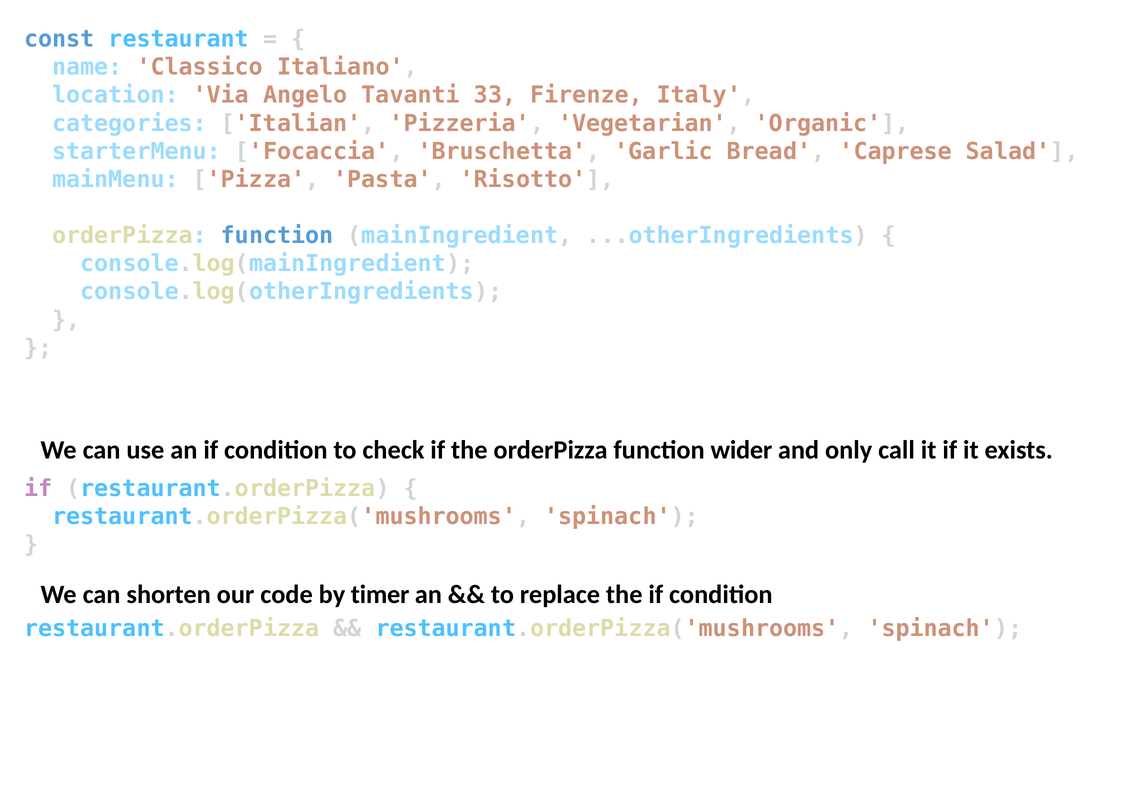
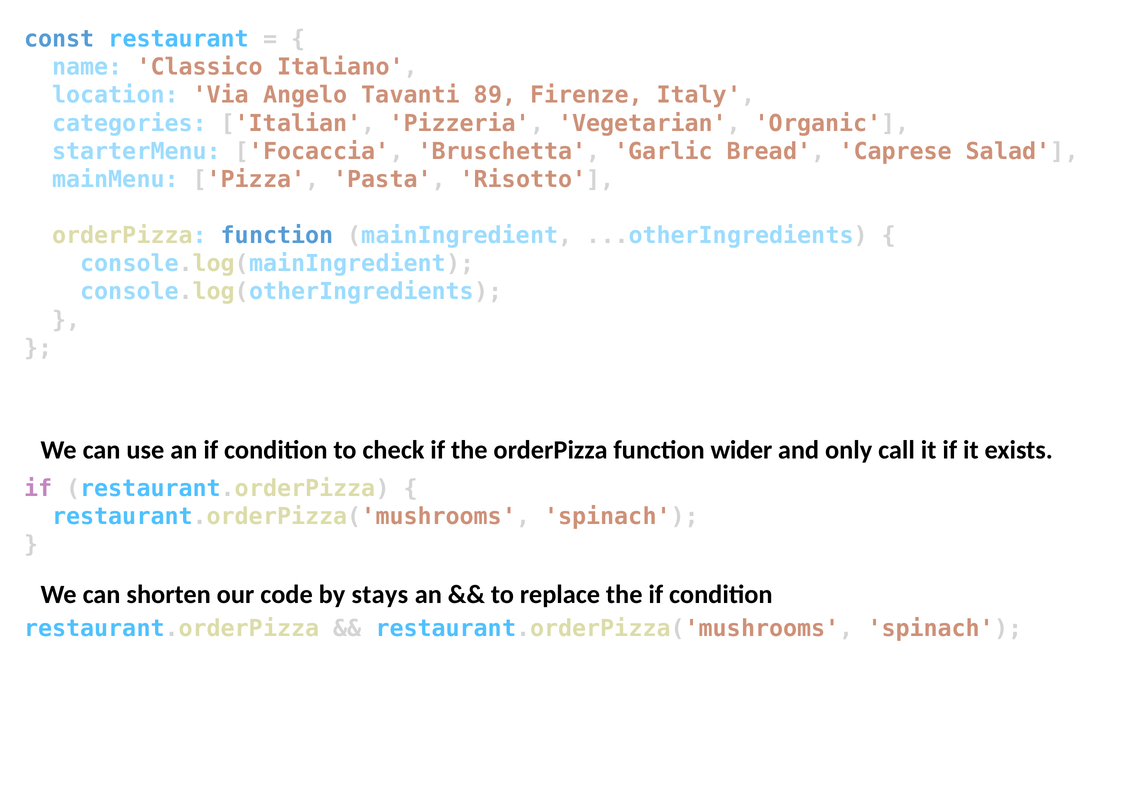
33: 33 -> 89
timer: timer -> stays
